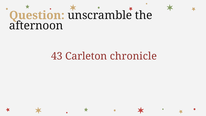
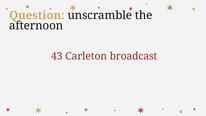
chronicle: chronicle -> broadcast
